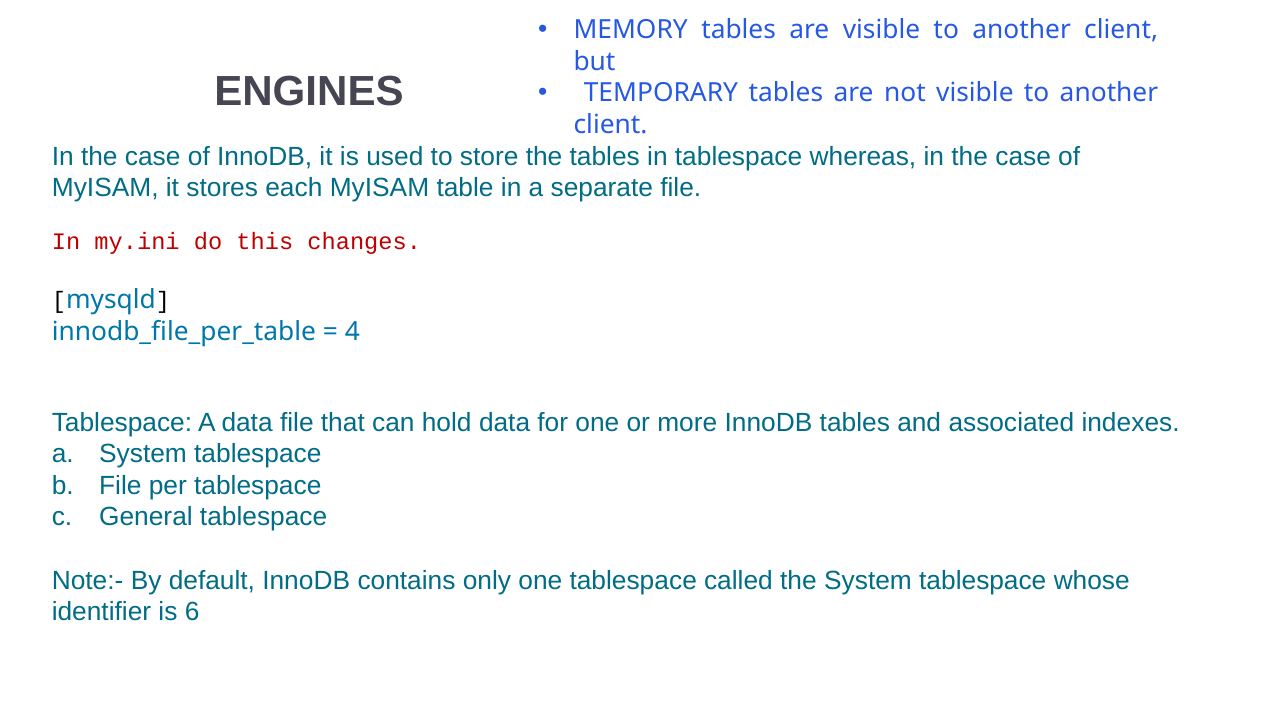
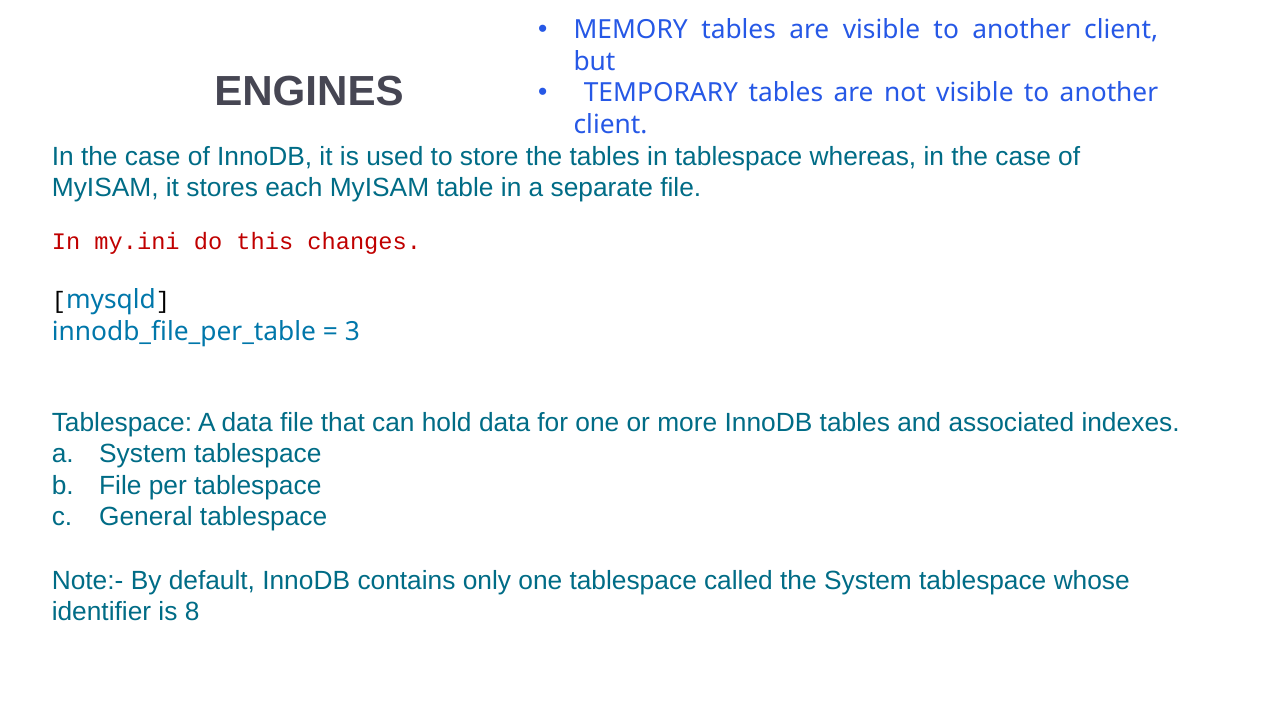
4: 4 -> 3
6: 6 -> 8
